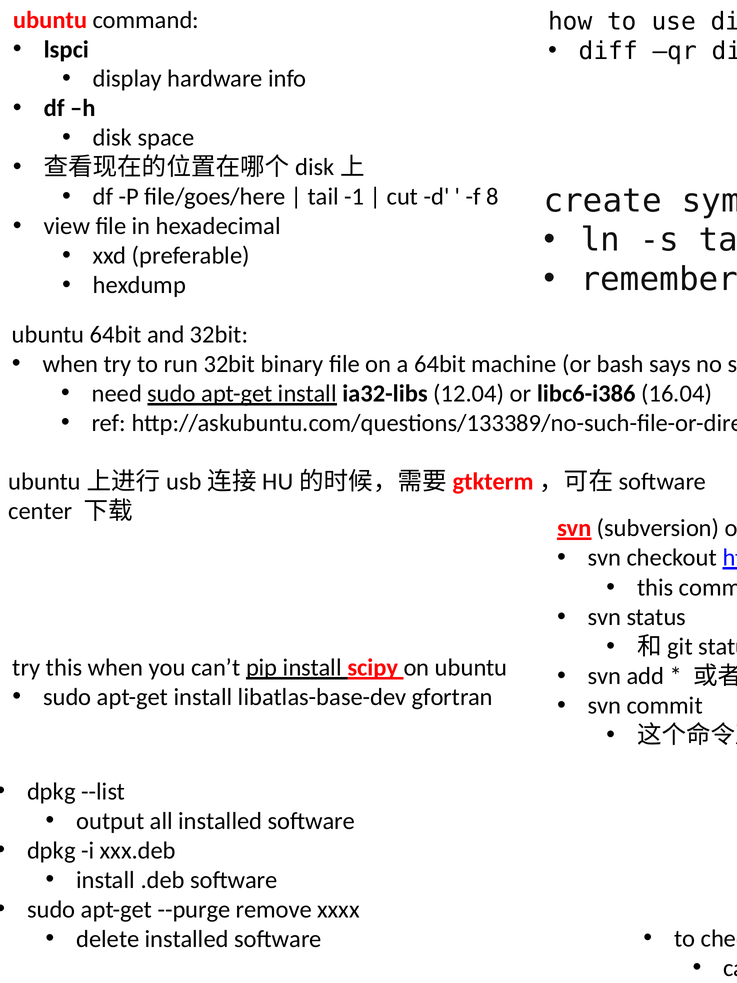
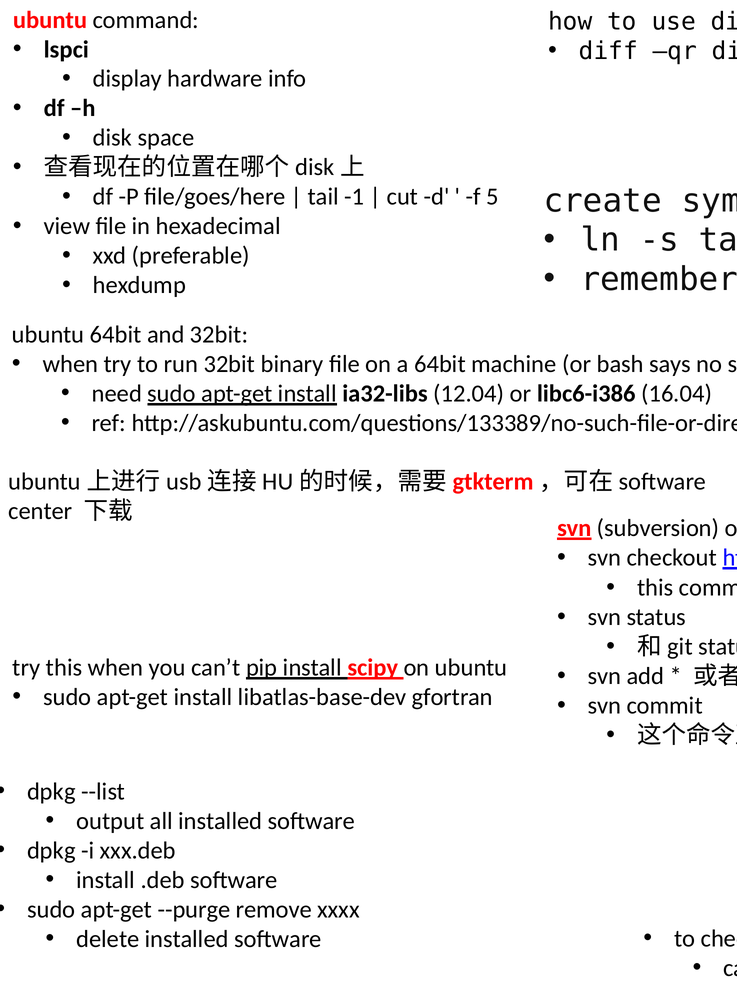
8: 8 -> 5
